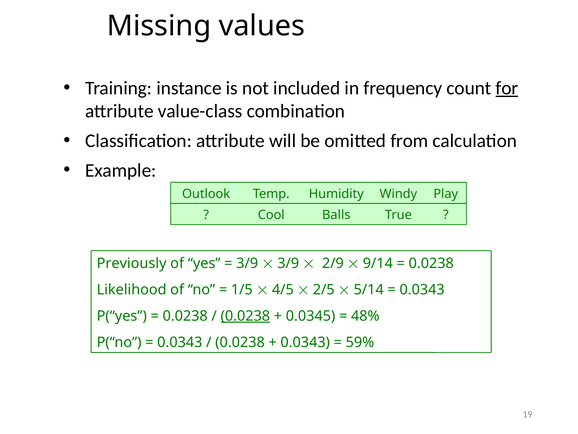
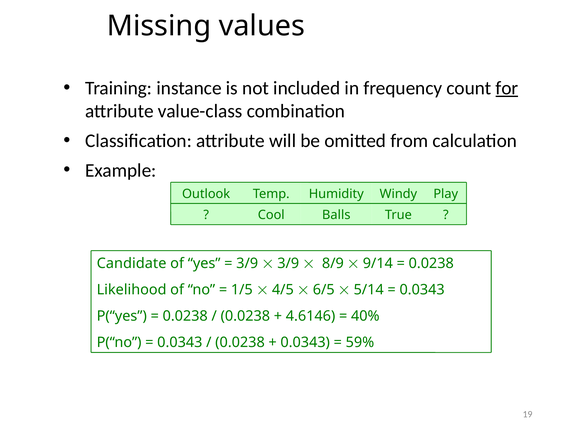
Previously: Previously -> Candidate
2/9: 2/9 -> 8/9
2/5: 2/5 -> 6/5
0.0238 at (245, 316) underline: present -> none
0.0345: 0.0345 -> 4.6146
48%: 48% -> 40%
